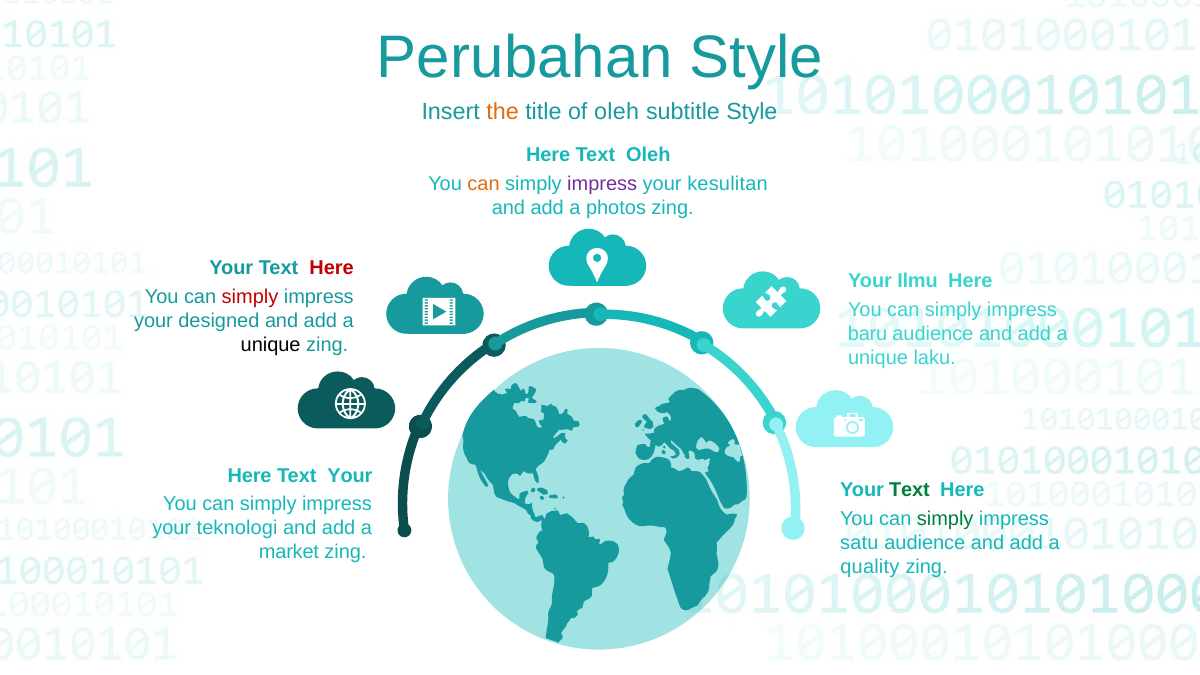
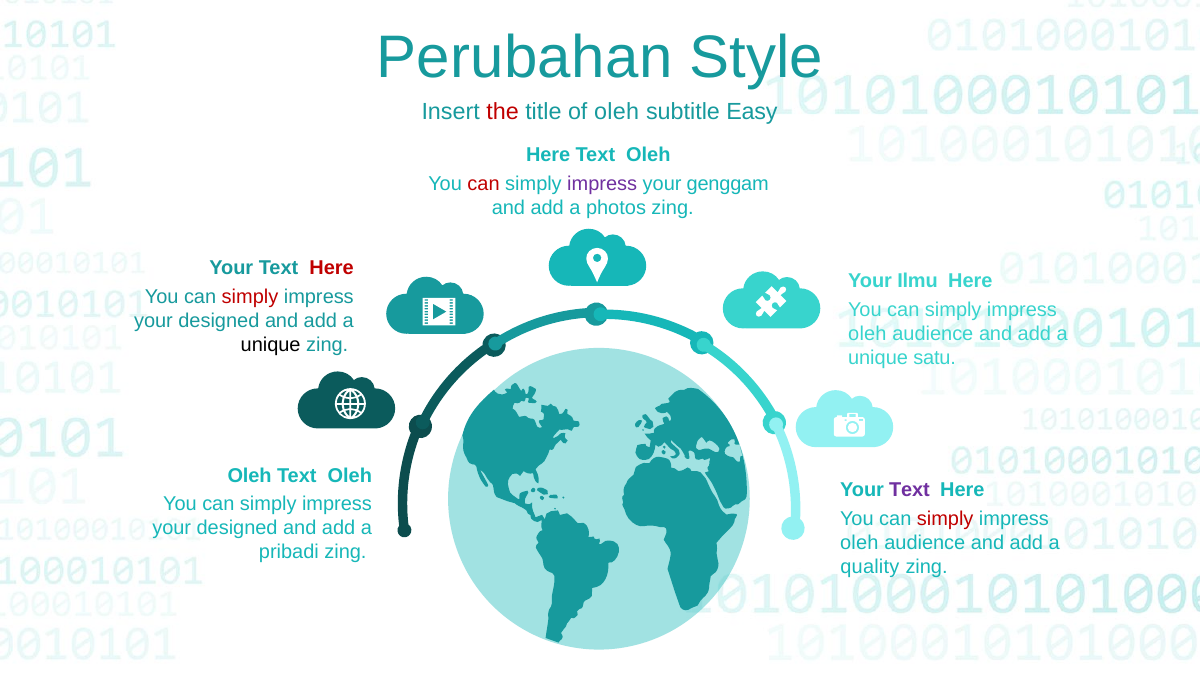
the colour: orange -> red
subtitle Style: Style -> Easy
can at (484, 184) colour: orange -> red
kesulitan: kesulitan -> genggam
baru at (868, 334): baru -> oleh
laku: laku -> satu
Here at (250, 476): Here -> Oleh
Your at (350, 476): Your -> Oleh
Text at (909, 490) colour: green -> purple
simply at (945, 519) colour: green -> red
teknologi at (237, 528): teknologi -> designed
satu at (859, 543): satu -> oleh
market: market -> pribadi
